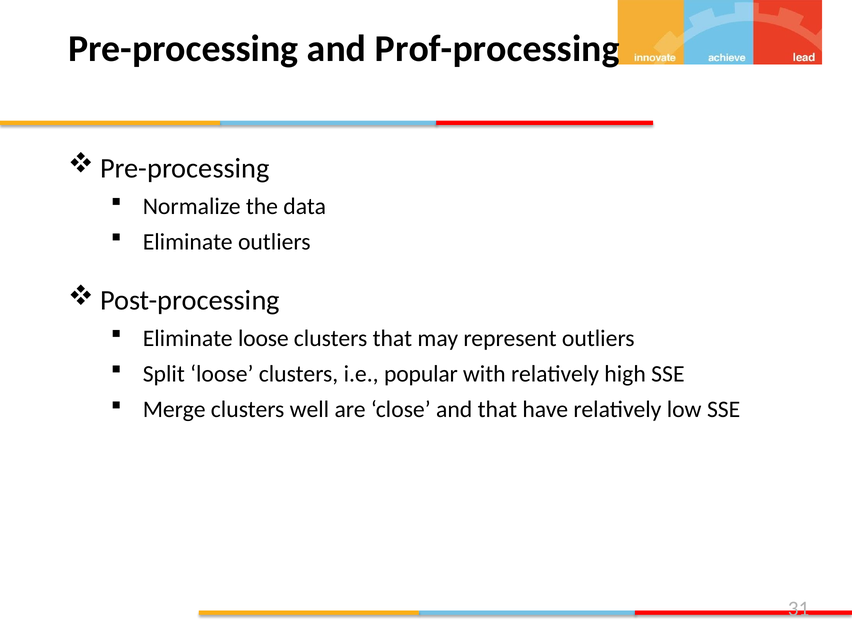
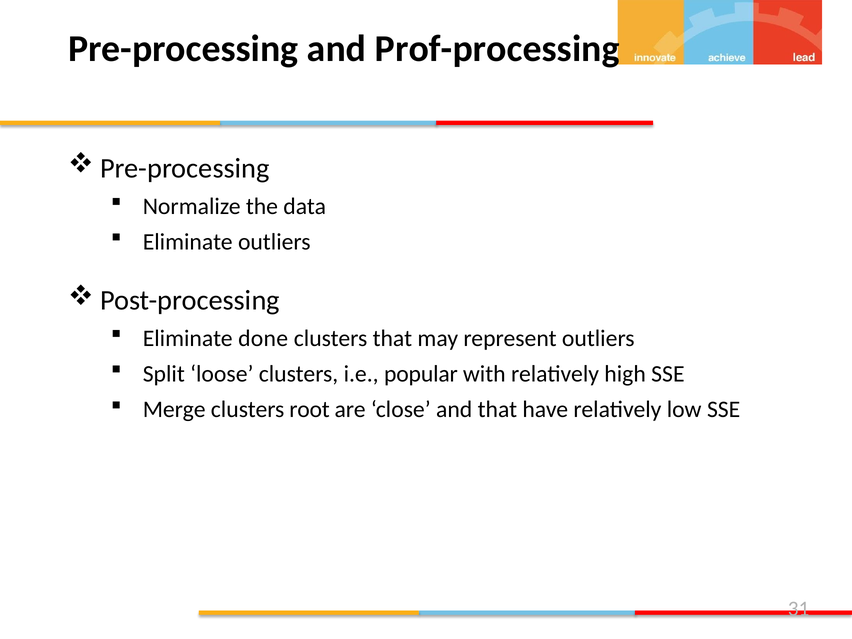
Eliminate loose: loose -> done
well: well -> root
